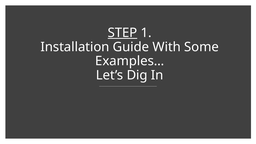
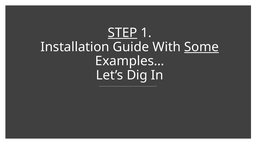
Some underline: none -> present
